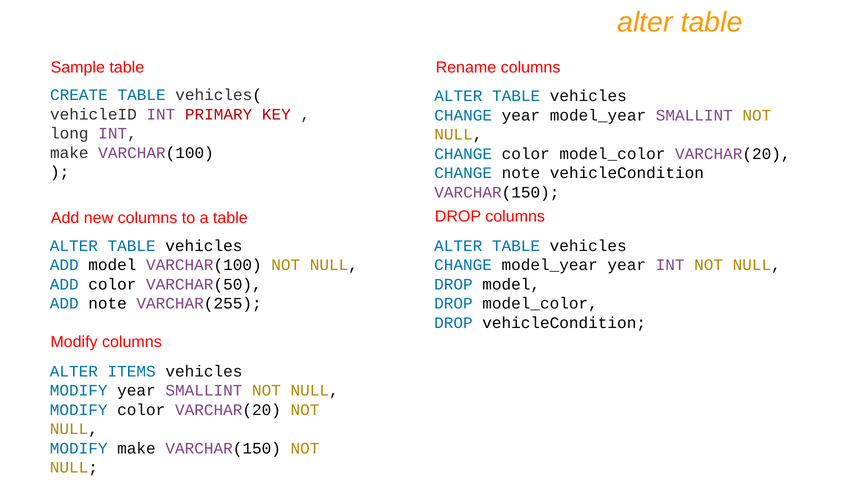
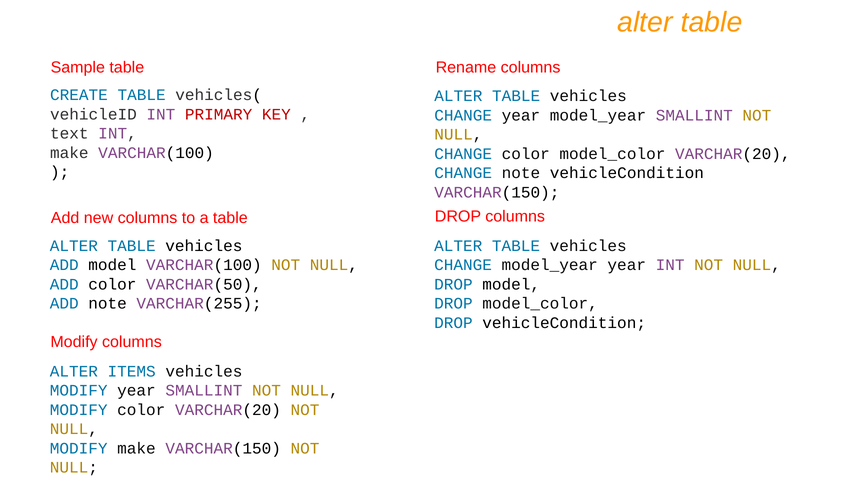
long: long -> text
